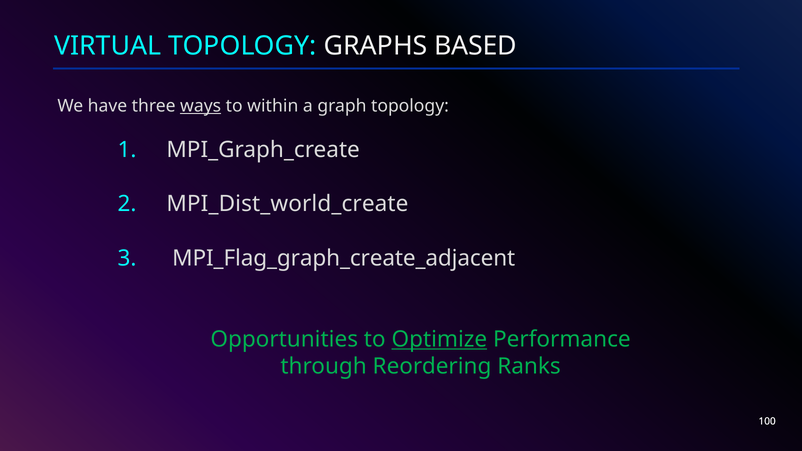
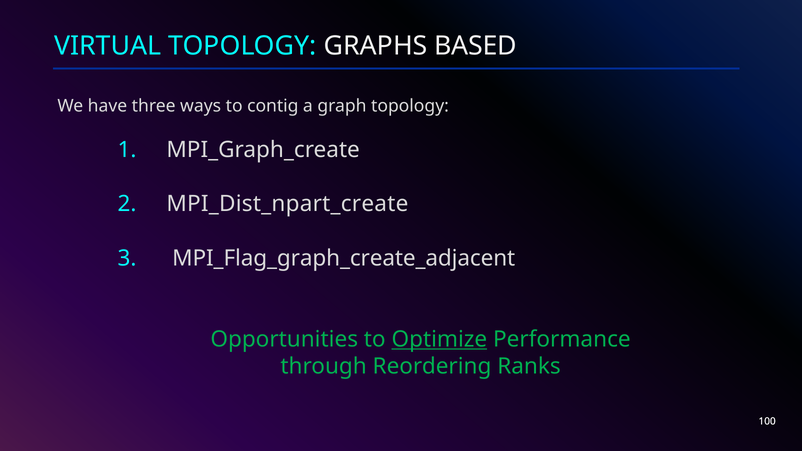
ways underline: present -> none
within: within -> contig
MPI_Dist_world_create: MPI_Dist_world_create -> MPI_Dist_npart_create
